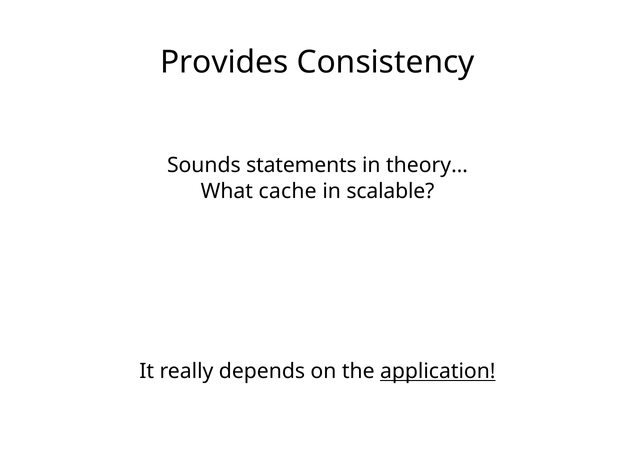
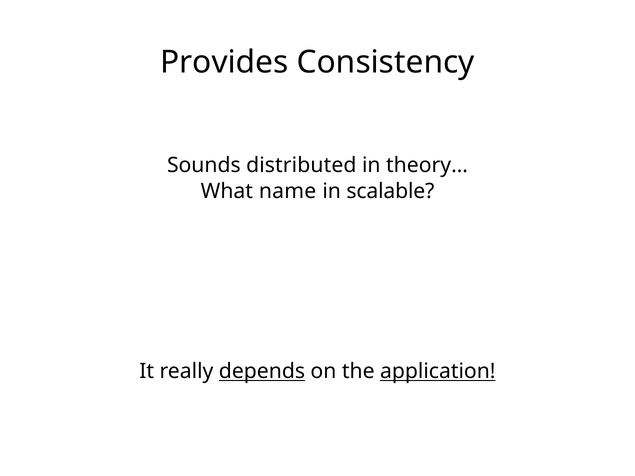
statements: statements -> distributed
cache: cache -> name
depends underline: none -> present
